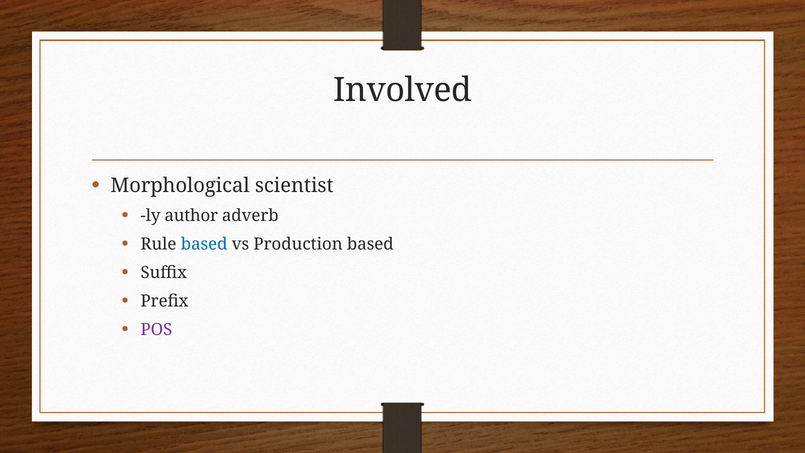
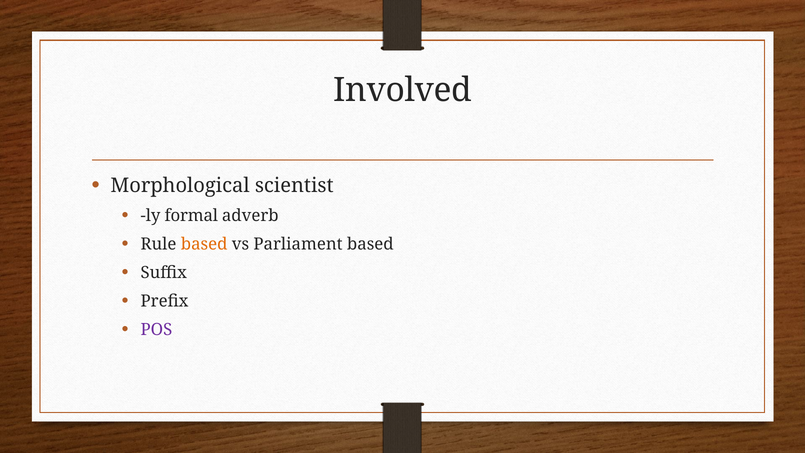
author: author -> formal
based at (204, 244) colour: blue -> orange
Production: Production -> Parliament
